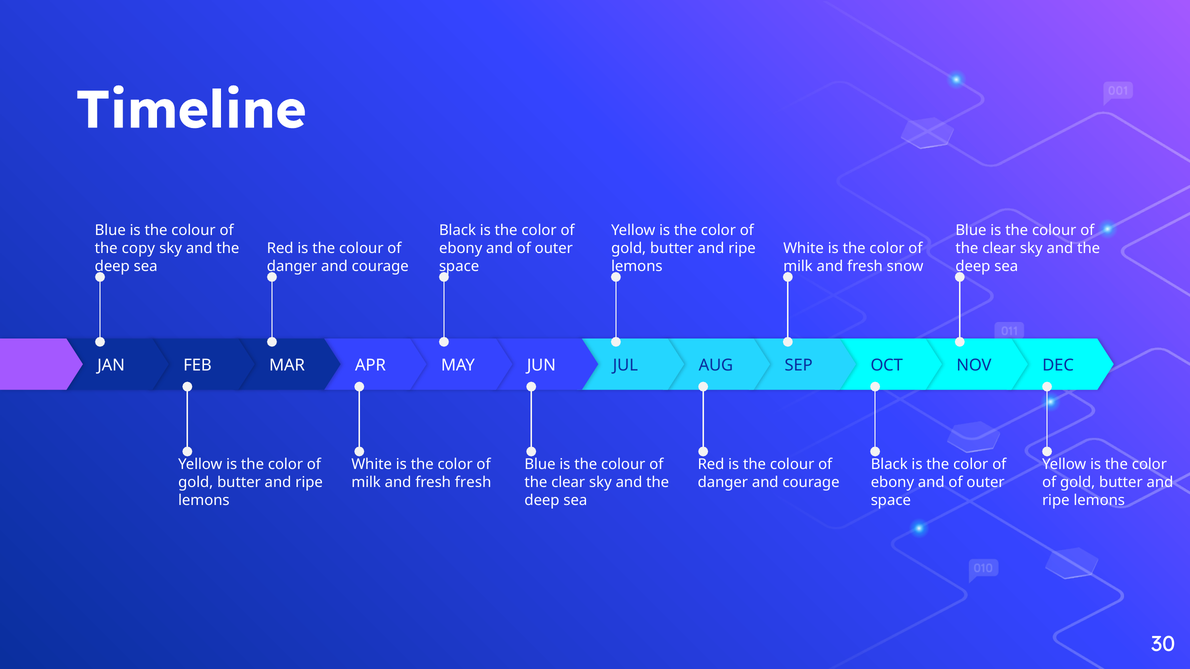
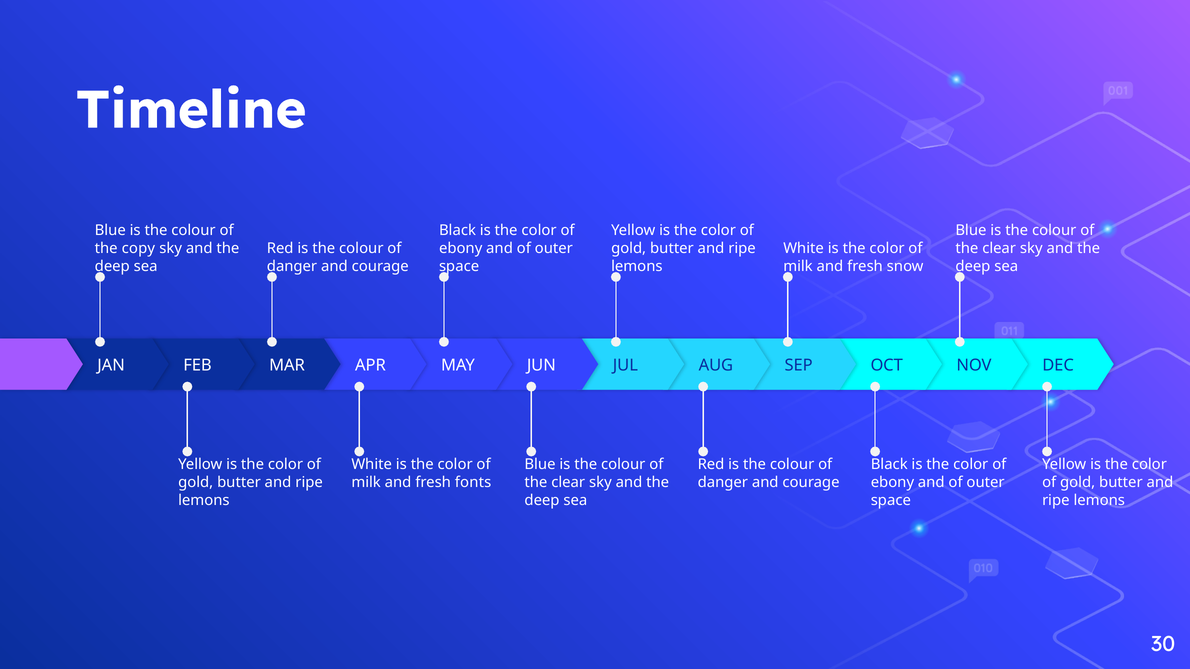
fresh fresh: fresh -> fonts
